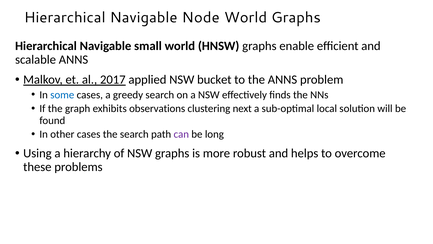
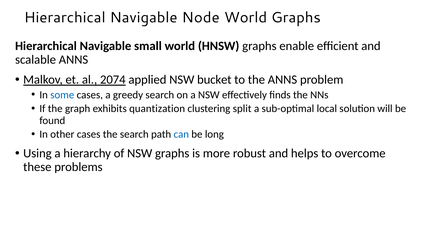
2017: 2017 -> 2074
observations: observations -> quantization
next: next -> split
can colour: purple -> blue
